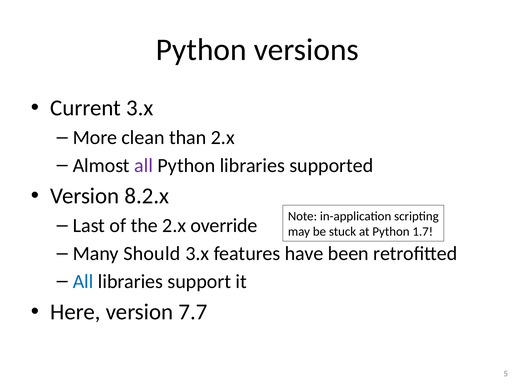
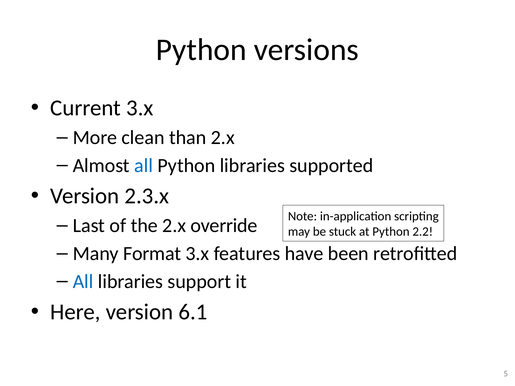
all at (144, 166) colour: purple -> blue
8.2.x: 8.2.x -> 2.3.x
1.7: 1.7 -> 2.2
Should: Should -> Format
7.7: 7.7 -> 6.1
